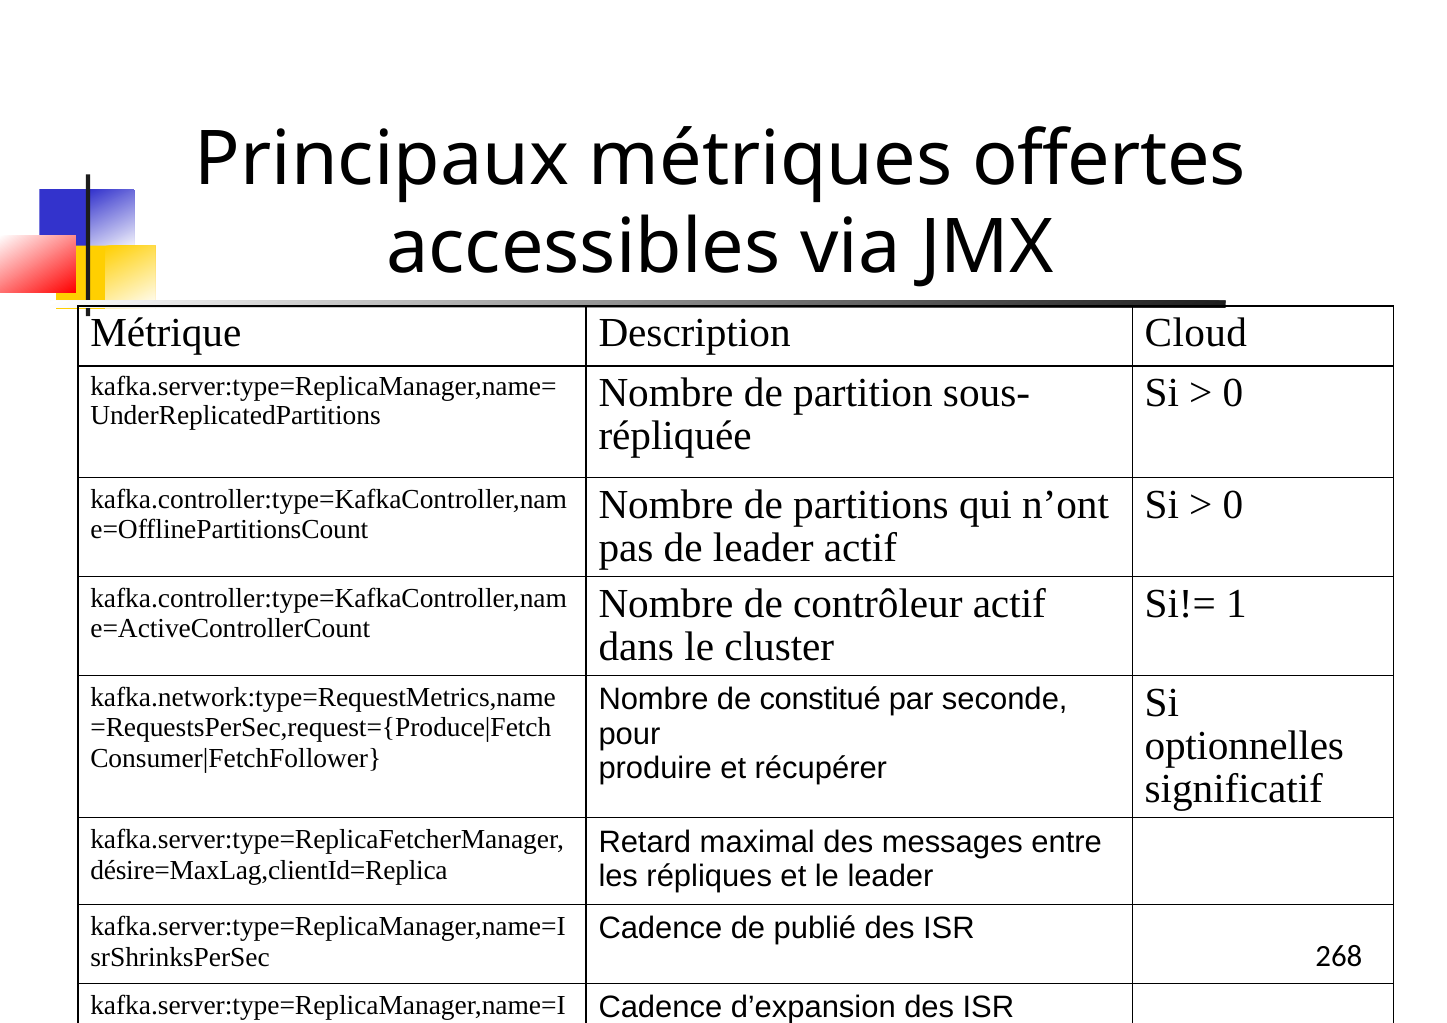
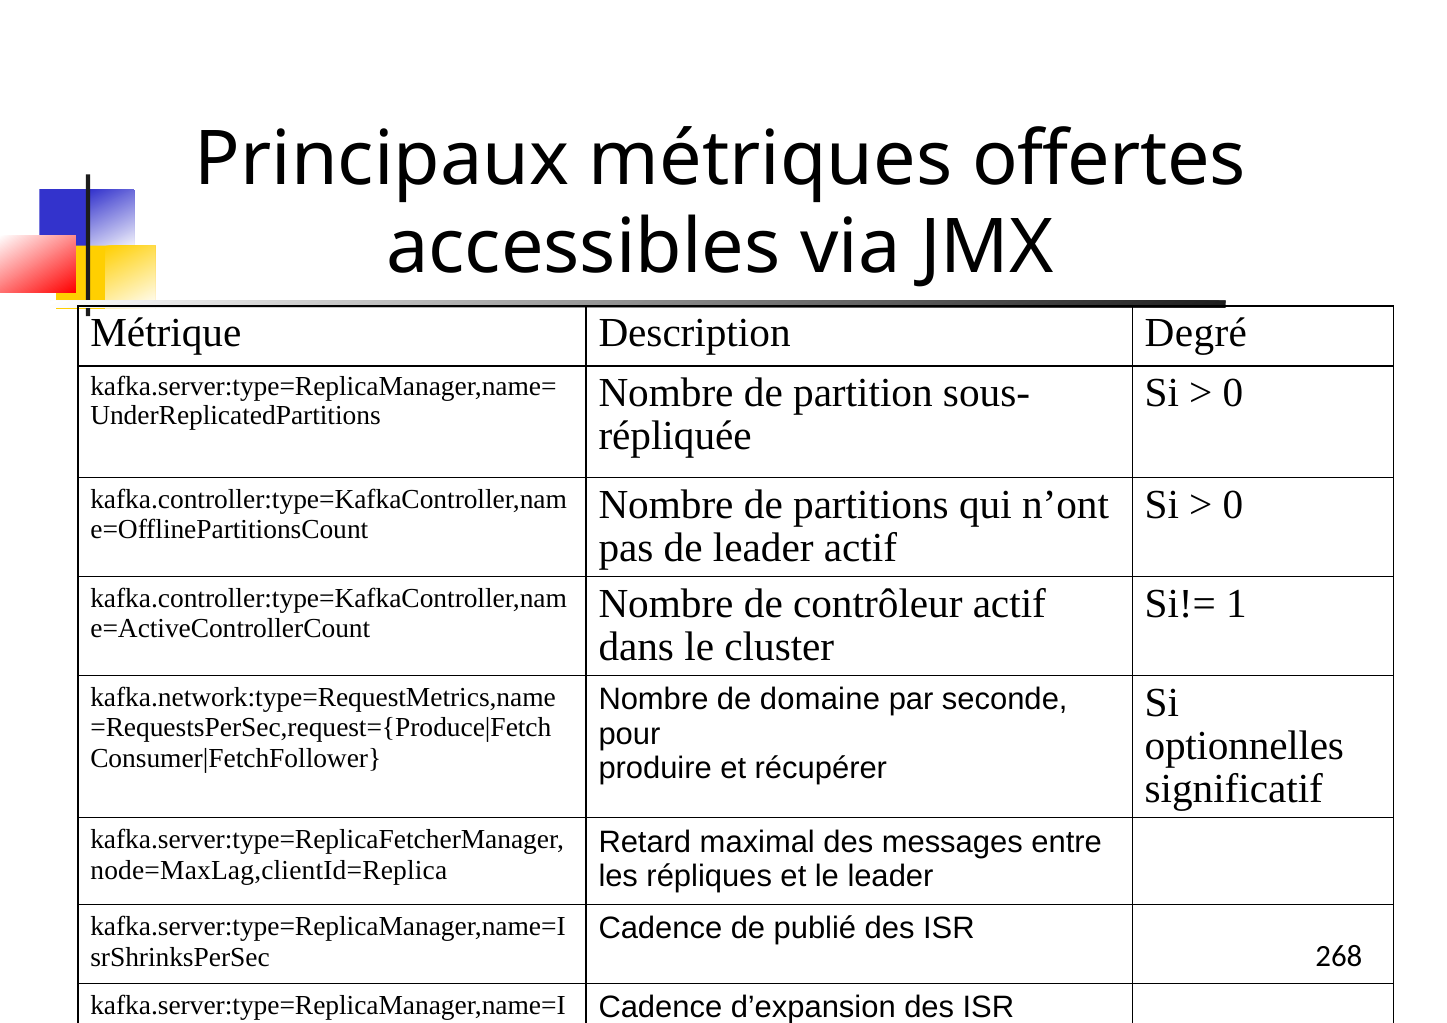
Cloud: Cloud -> Degré
constitué: constitué -> domaine
désire=MaxLag,clientId=Replica: désire=MaxLag,clientId=Replica -> node=MaxLag,clientId=Replica
